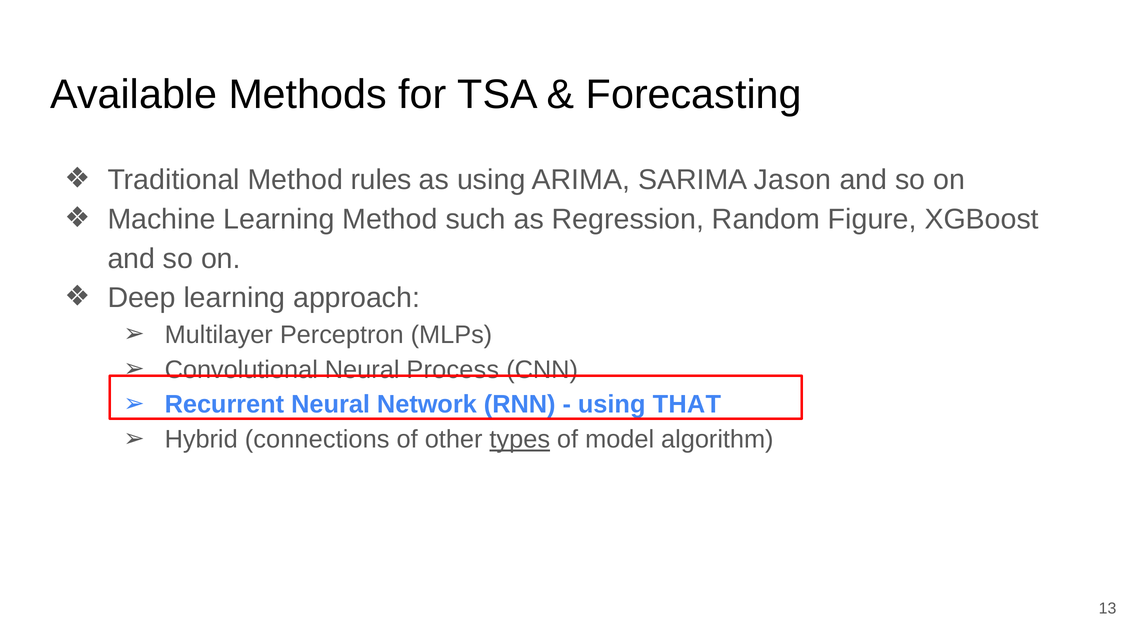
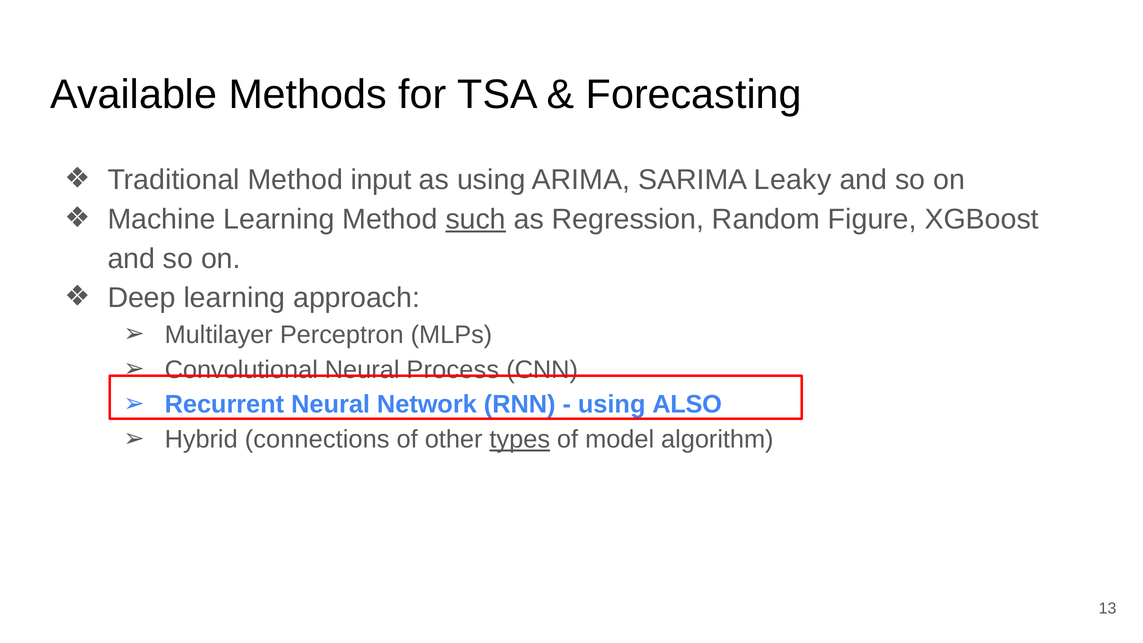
rules: rules -> input
Jason: Jason -> Leaky
such underline: none -> present
THAT: THAT -> ALSO
